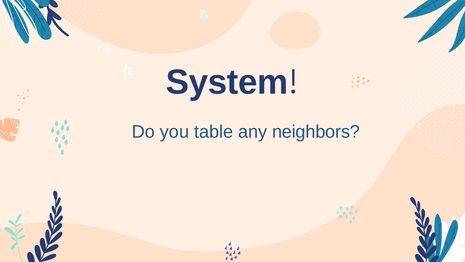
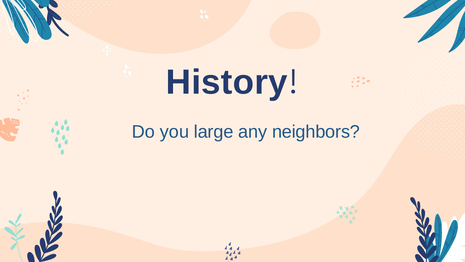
System: System -> History
table: table -> large
